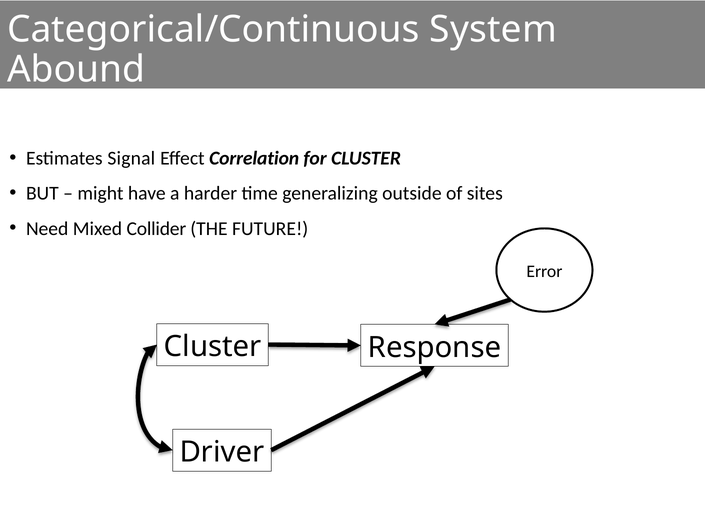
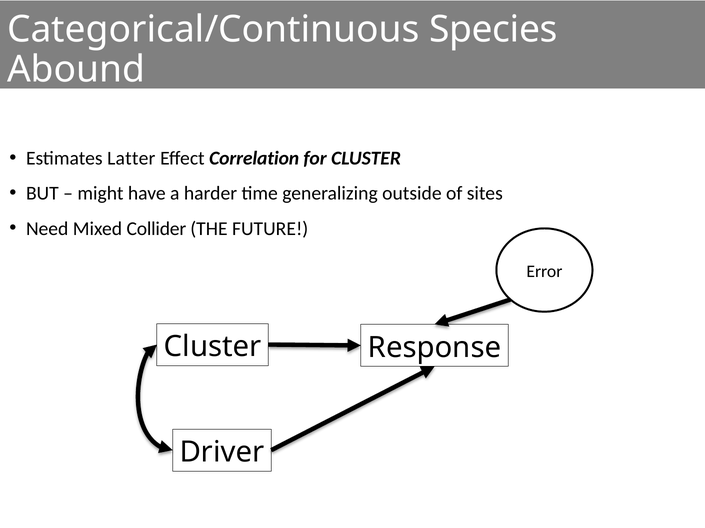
System: System -> Species
Signal: Signal -> Latter
